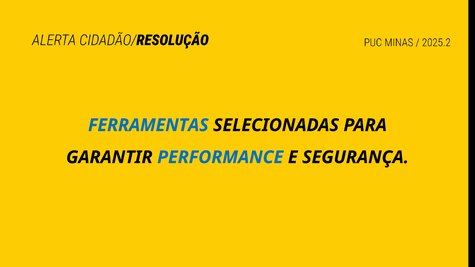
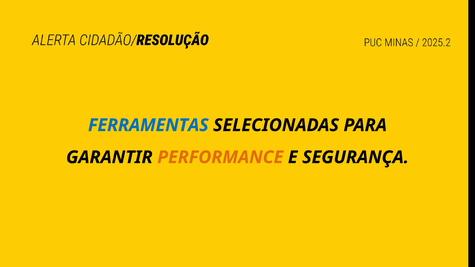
PERFORMANCE colour: blue -> orange
